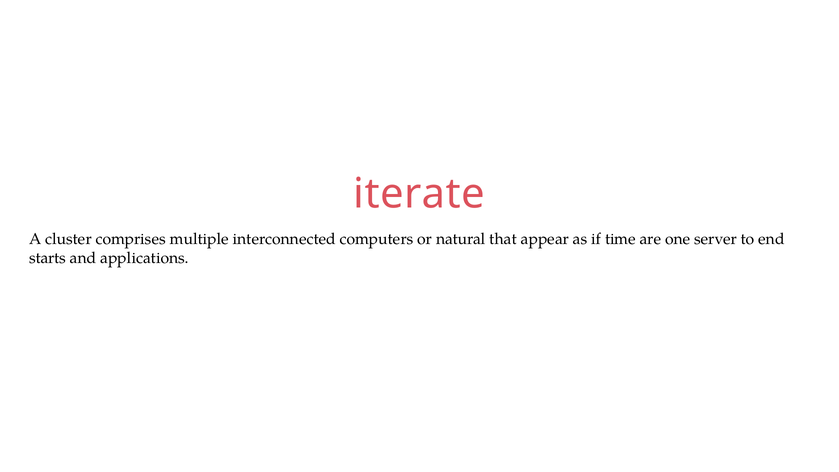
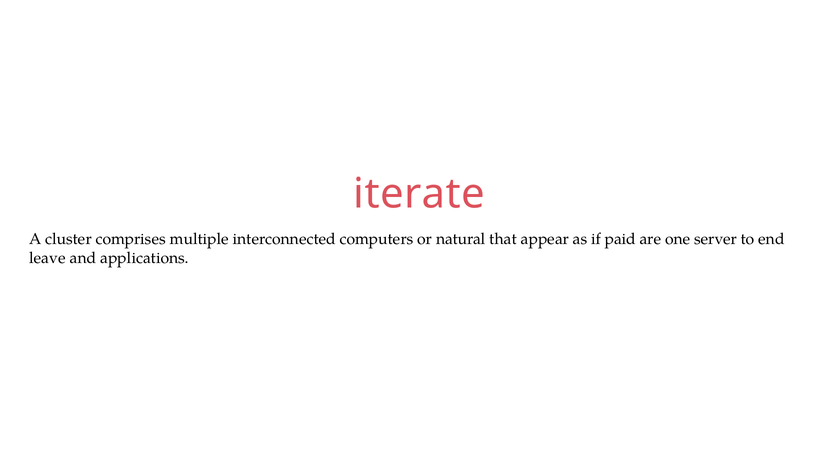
time: time -> paid
starts: starts -> leave
